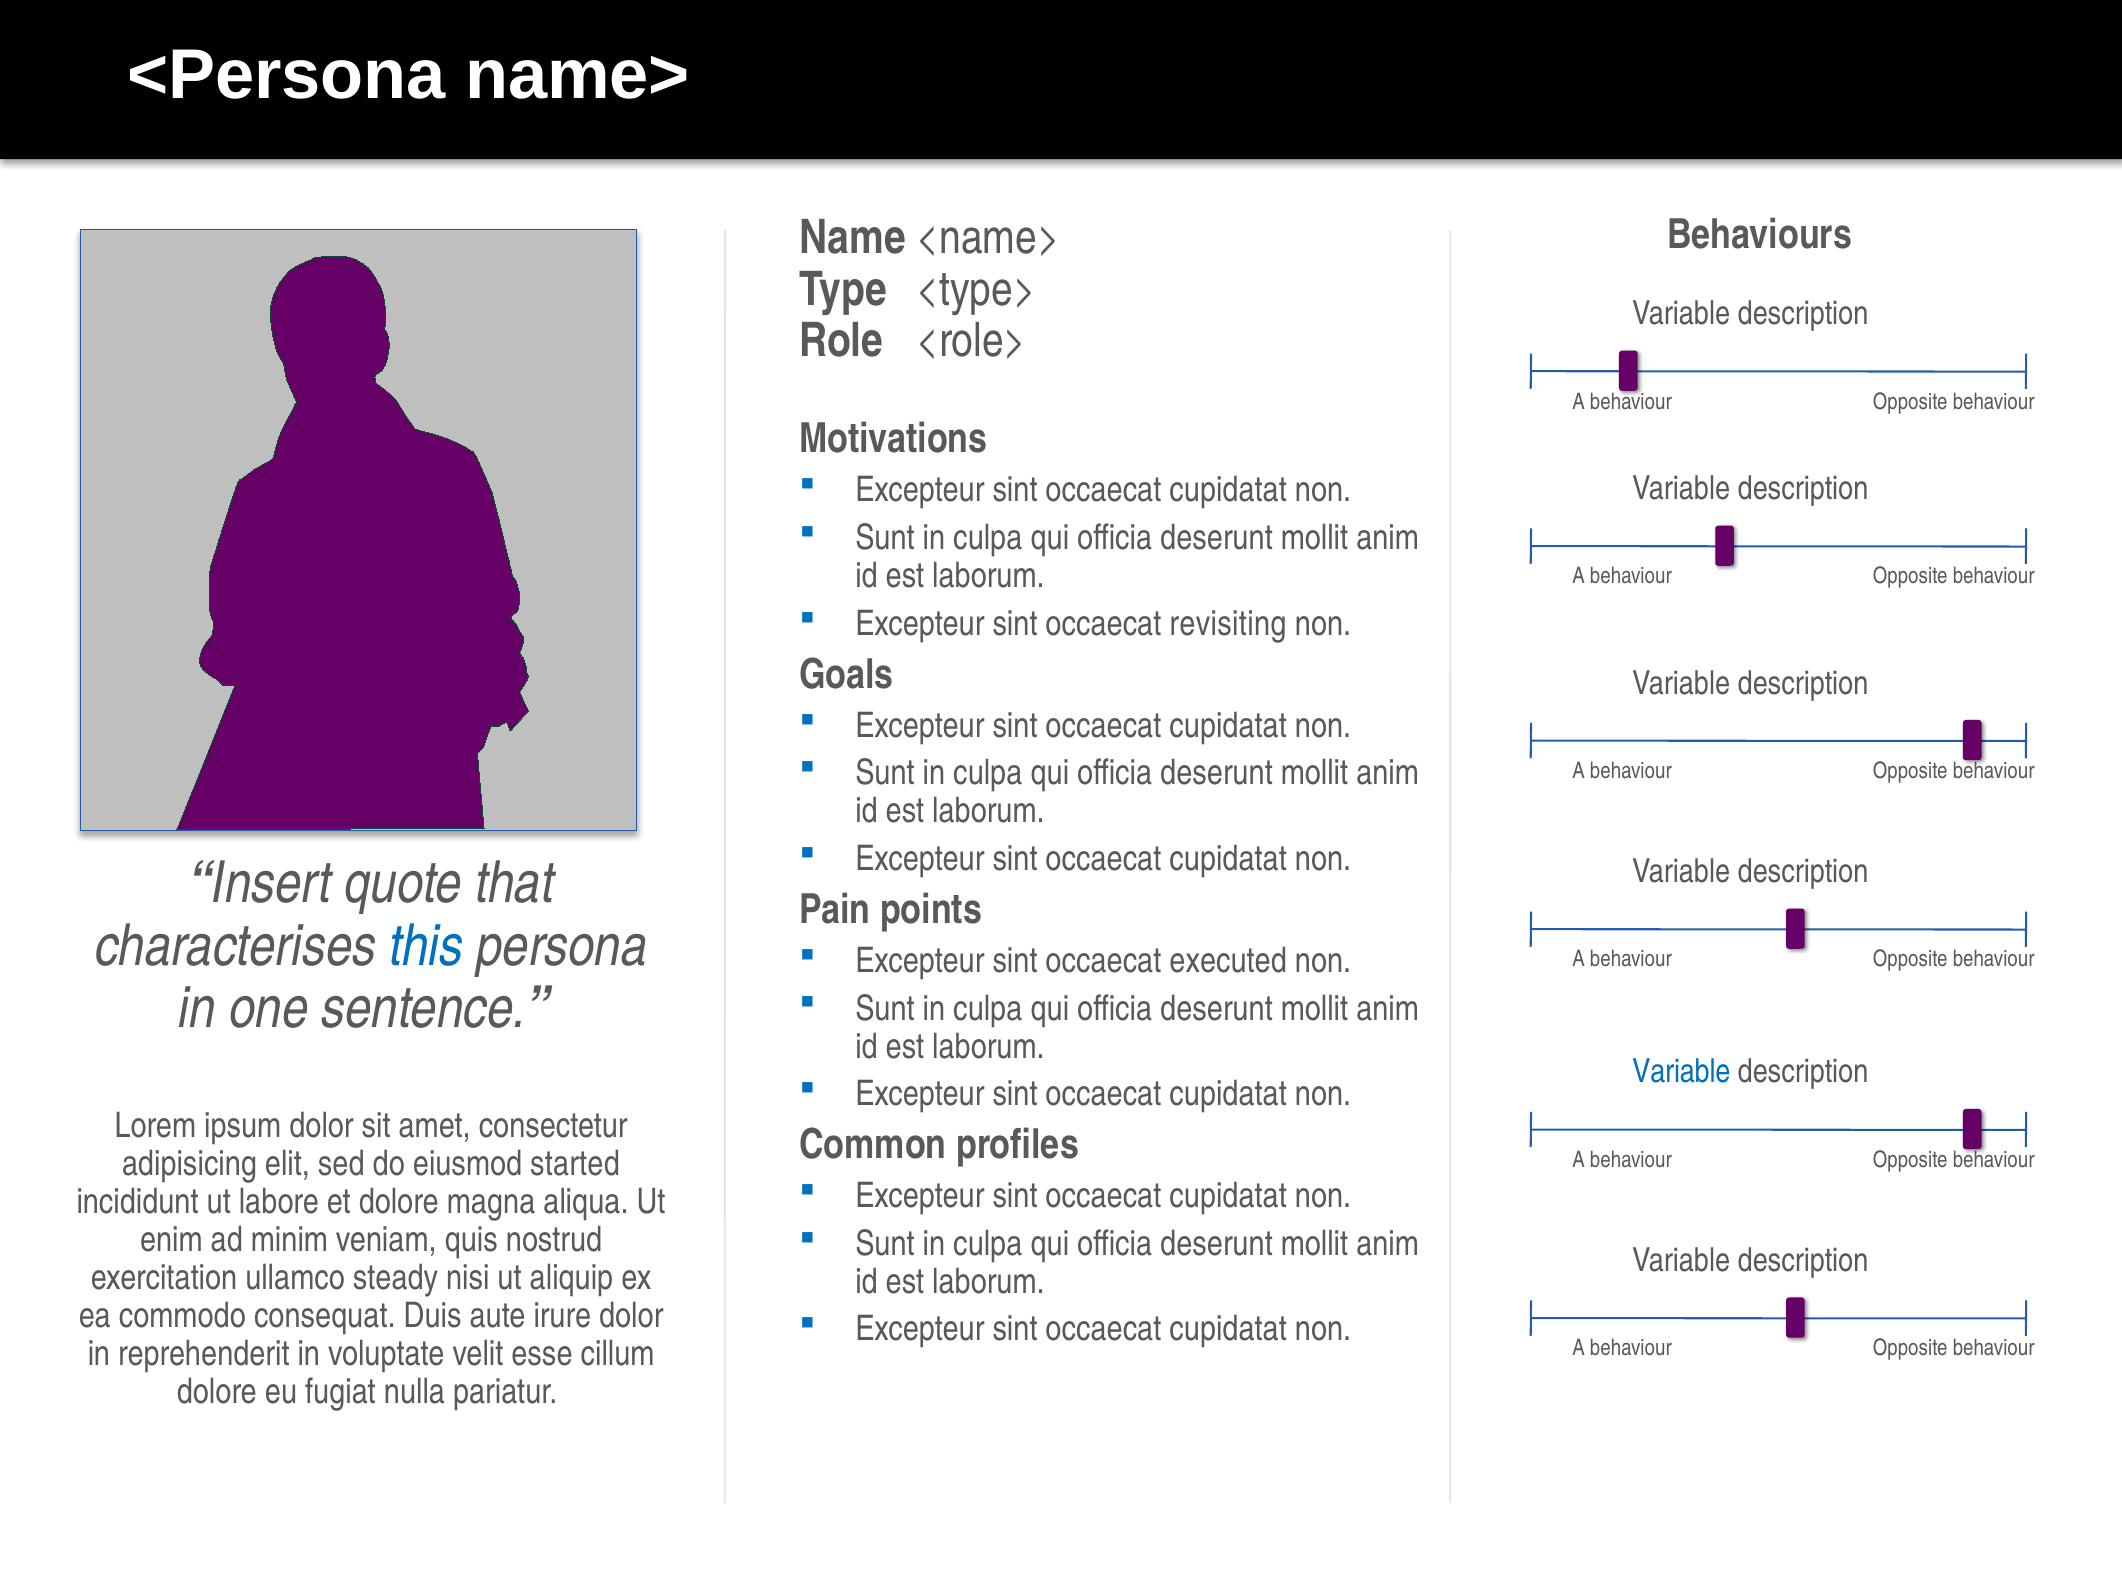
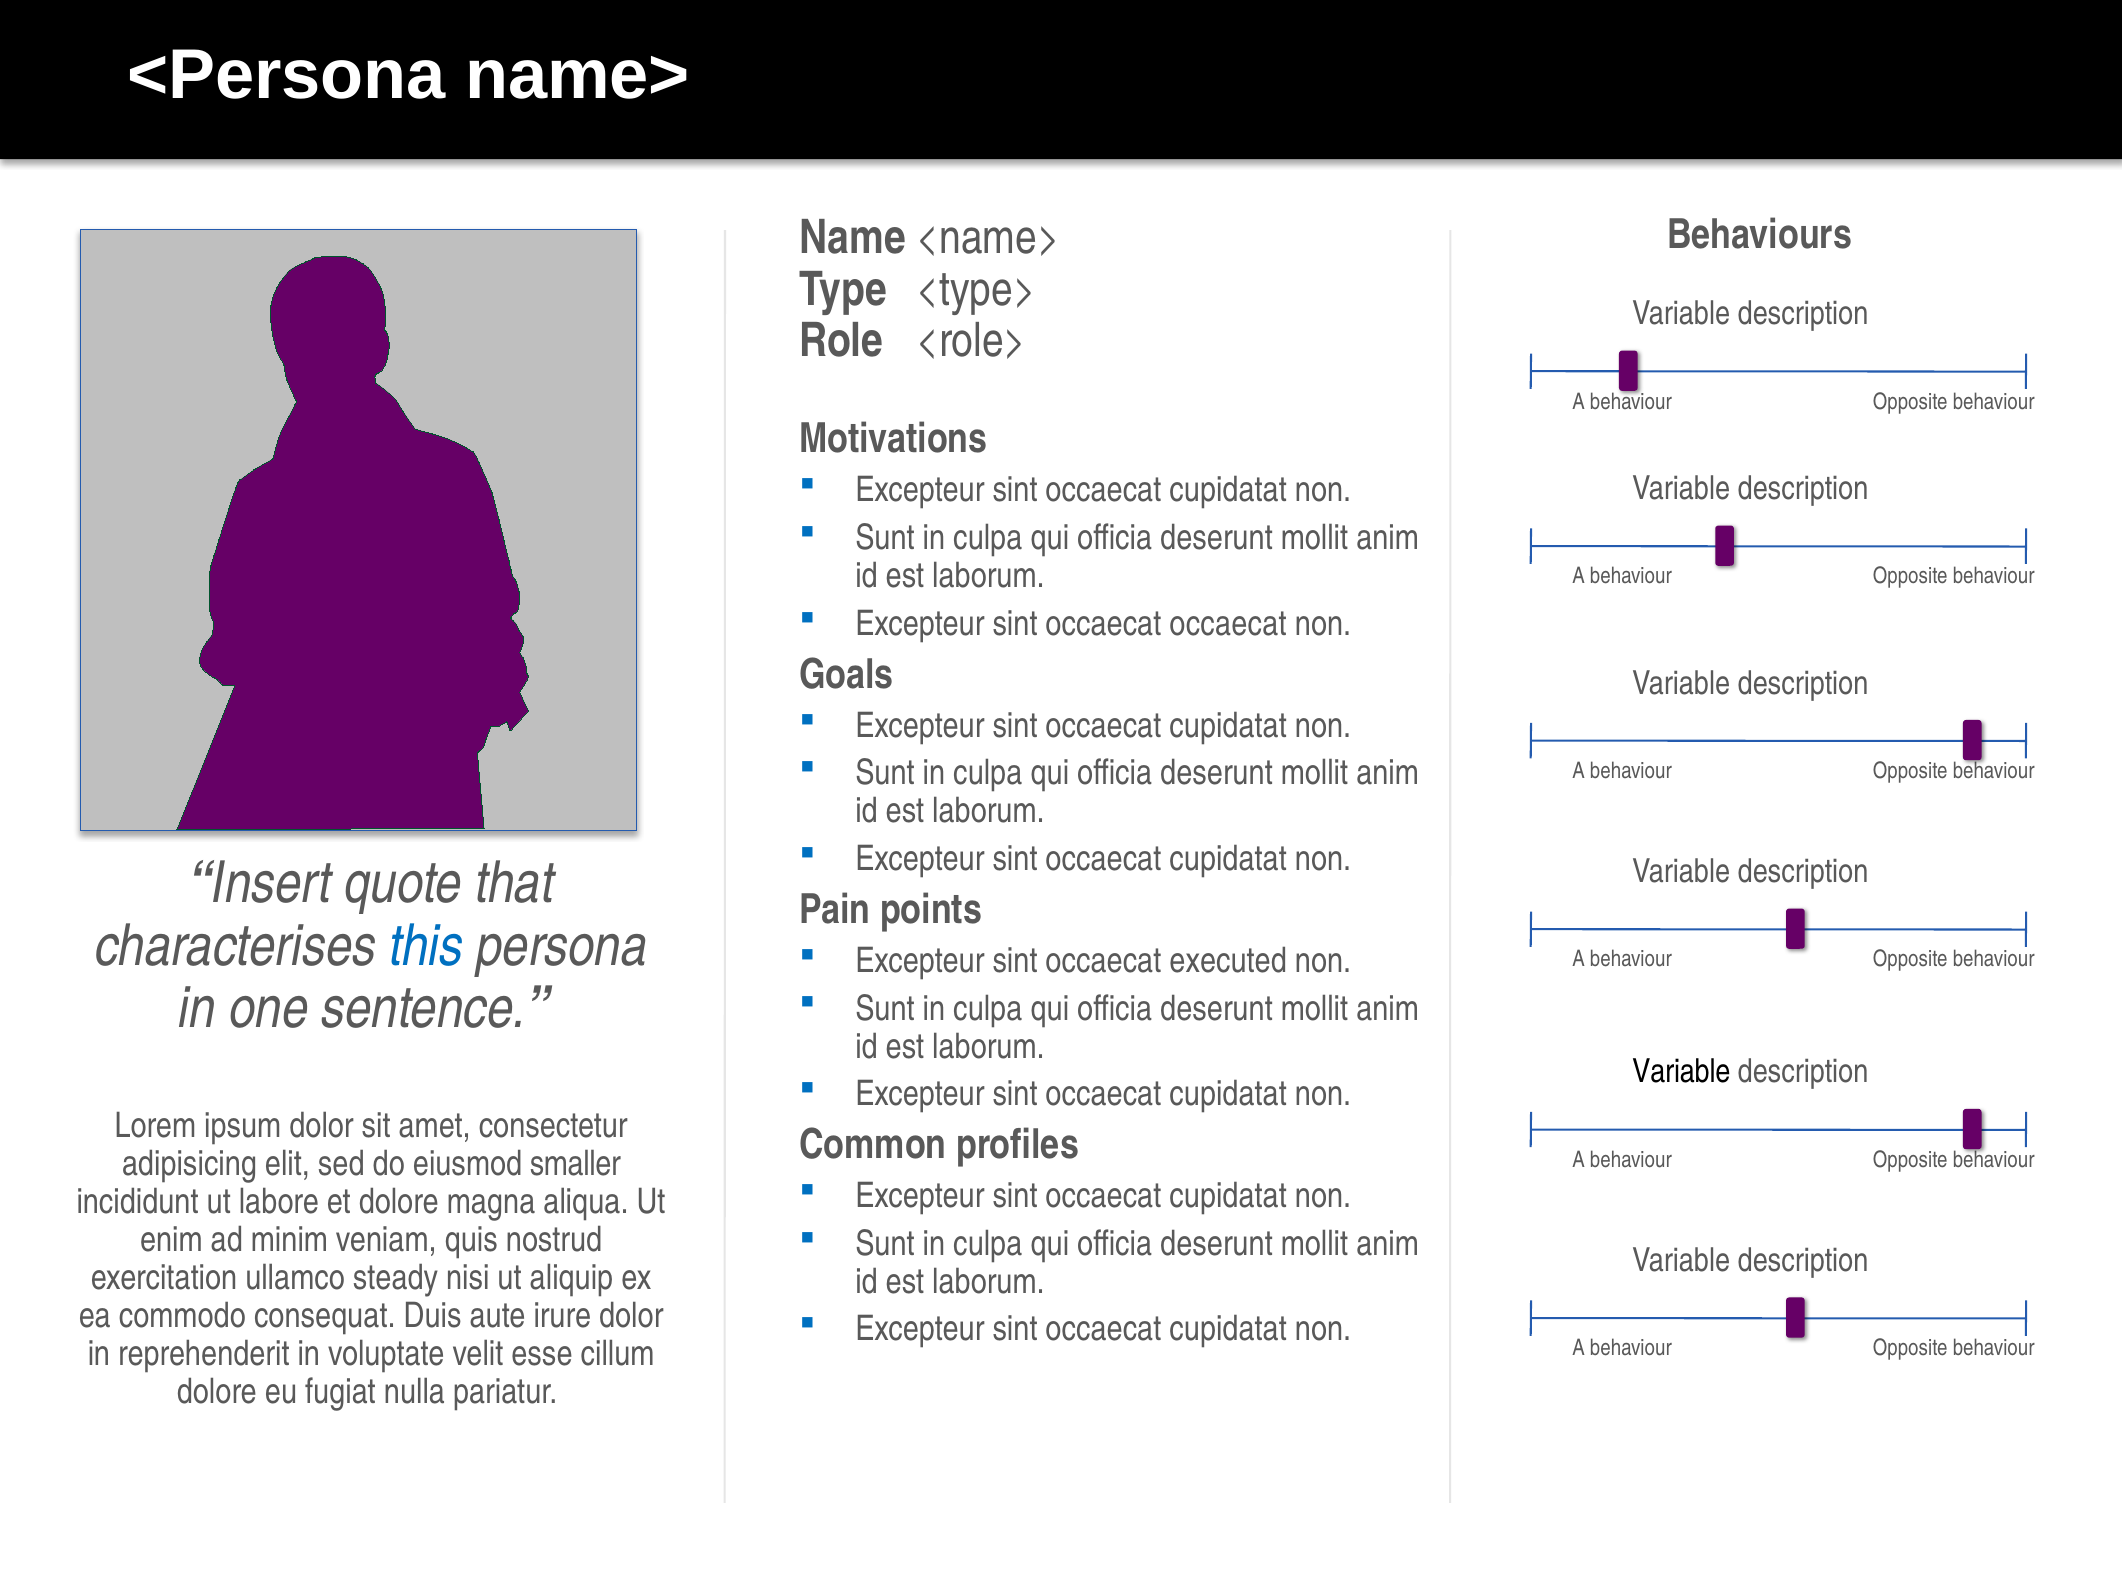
occaecat revisiting: revisiting -> occaecat
Variable at (1681, 1072) colour: blue -> black
started: started -> smaller
